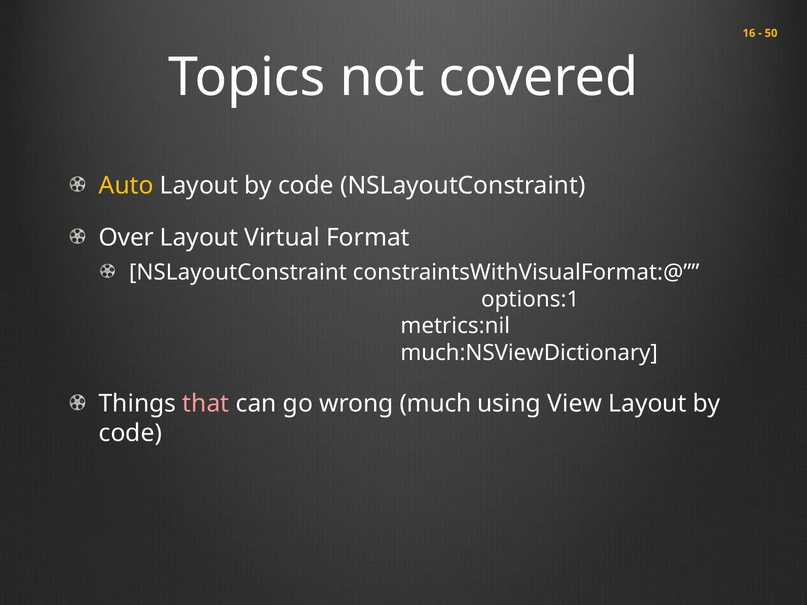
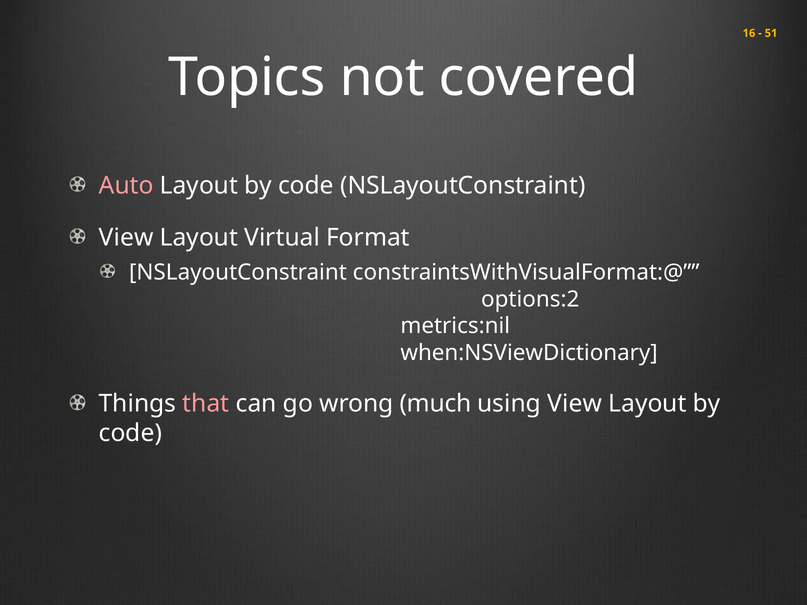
50: 50 -> 51
Auto colour: yellow -> pink
Over at (126, 238): Over -> View
options:1: options:1 -> options:2
much:NSViewDictionary: much:NSViewDictionary -> when:NSViewDictionary
